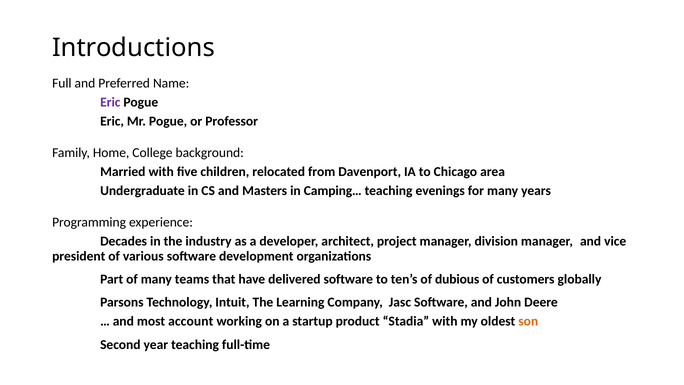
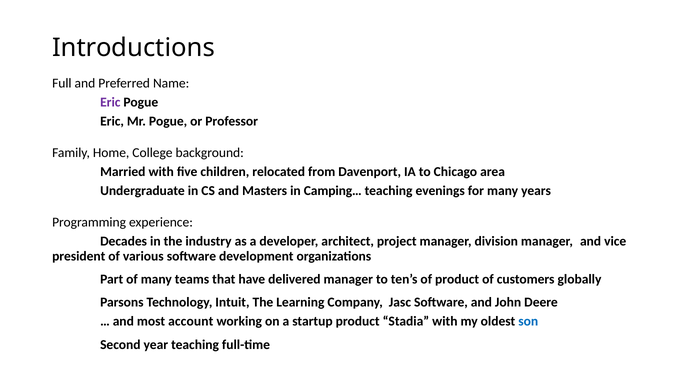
delivered software: software -> manager
of dubious: dubious -> product
son colour: orange -> blue
